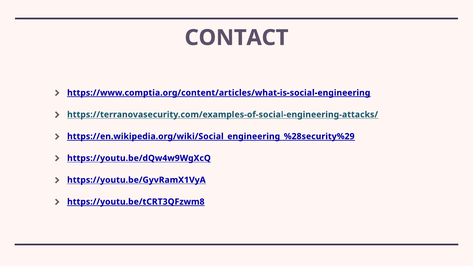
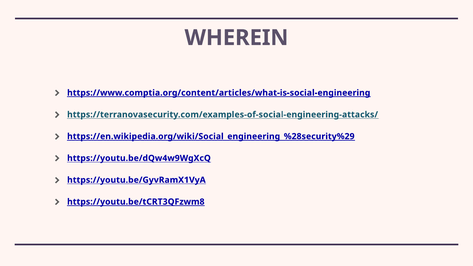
CONTACT: CONTACT -> WHEREIN
